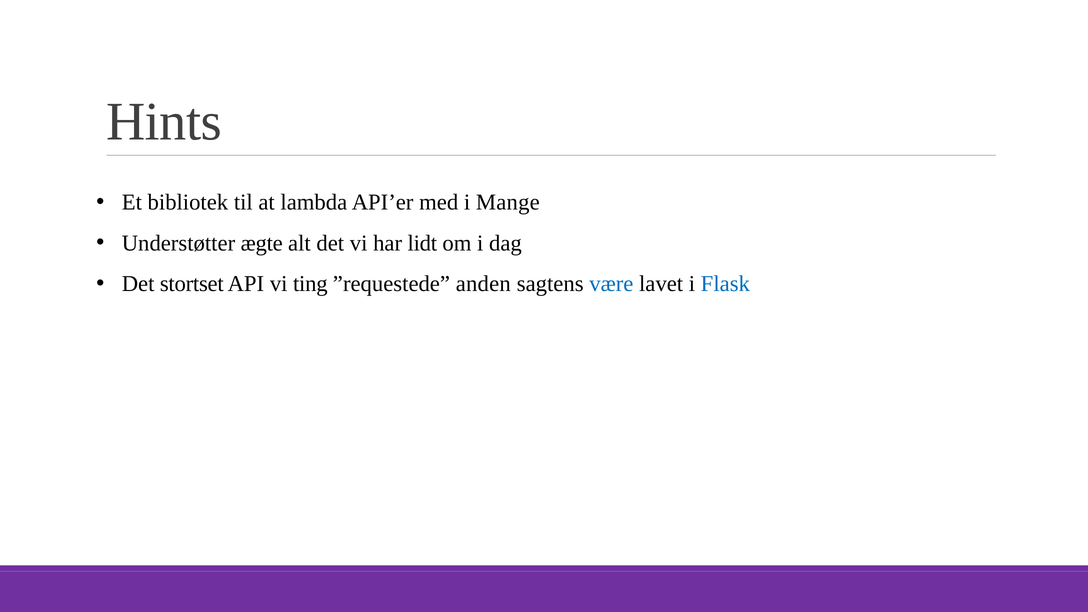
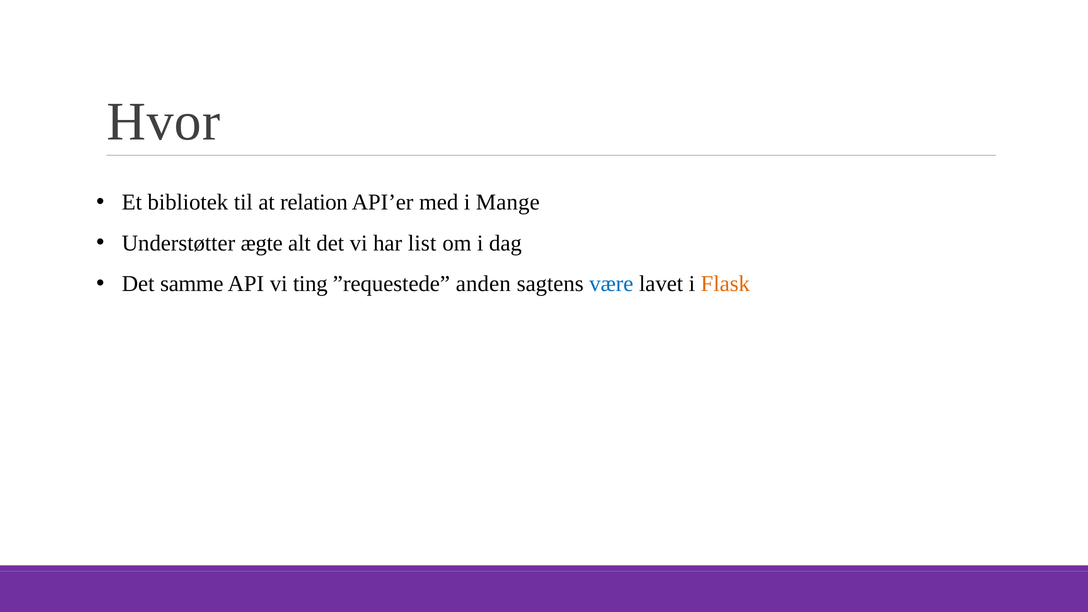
Hints: Hints -> Hvor
lambda: lambda -> relation
lidt: lidt -> list
stortset: stortset -> samme
Flask colour: blue -> orange
